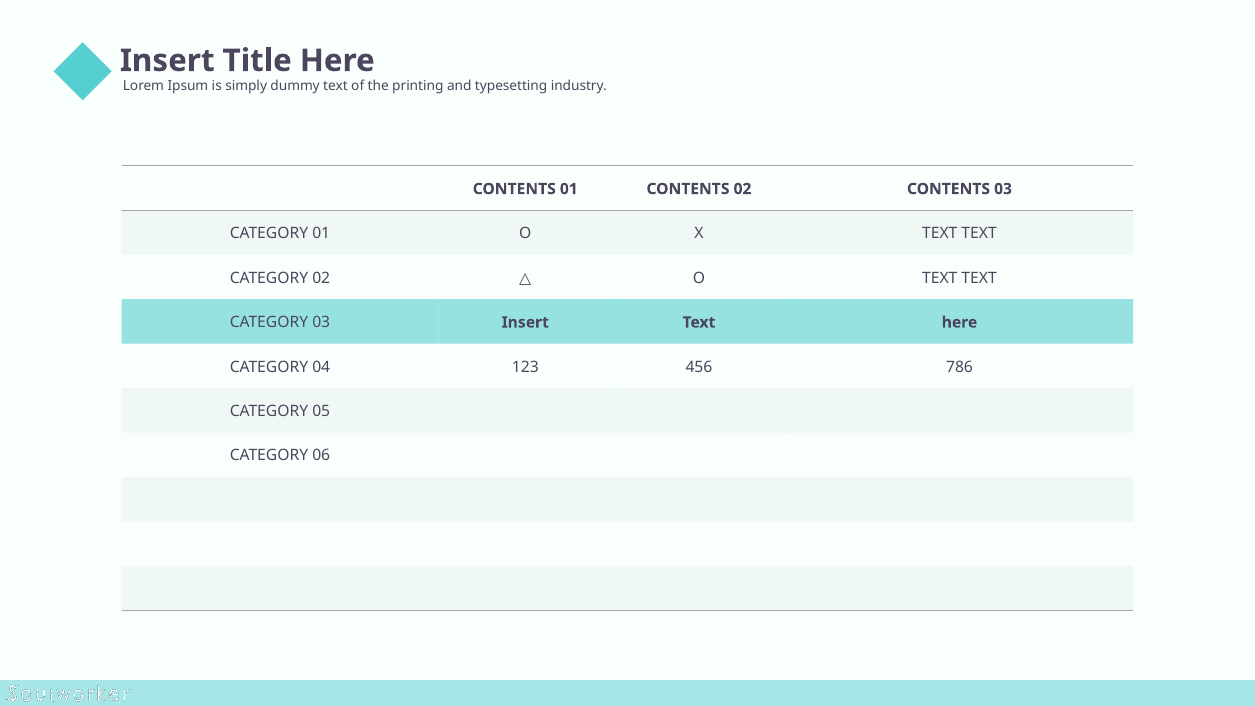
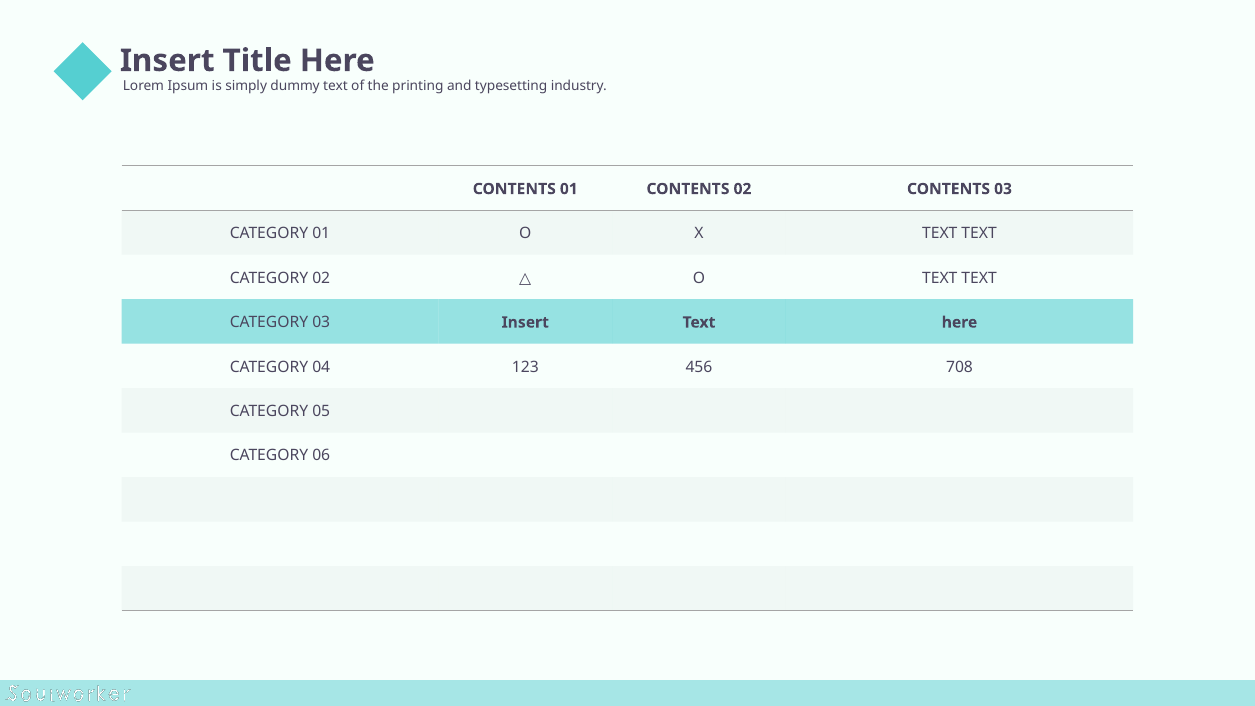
786: 786 -> 708
